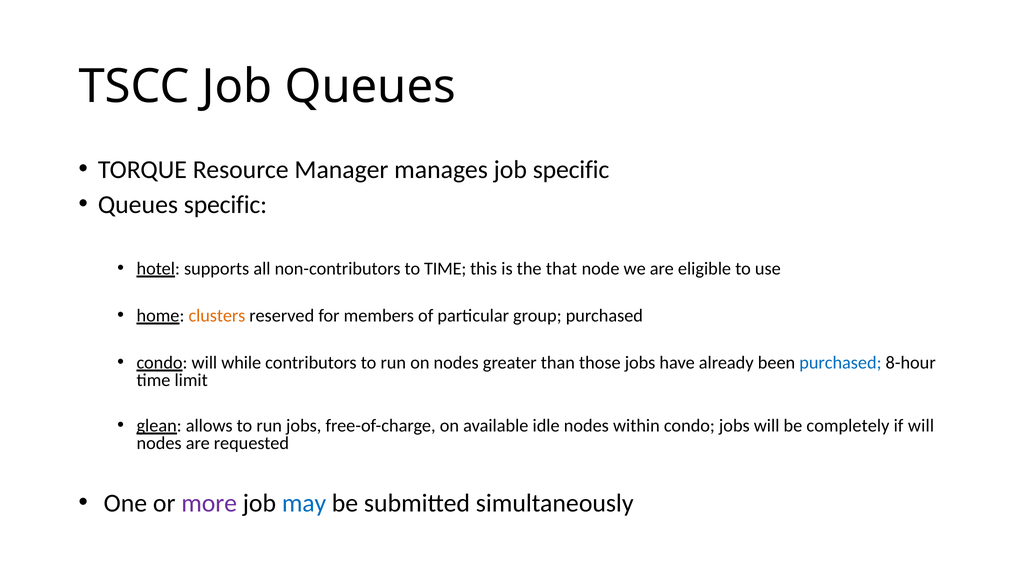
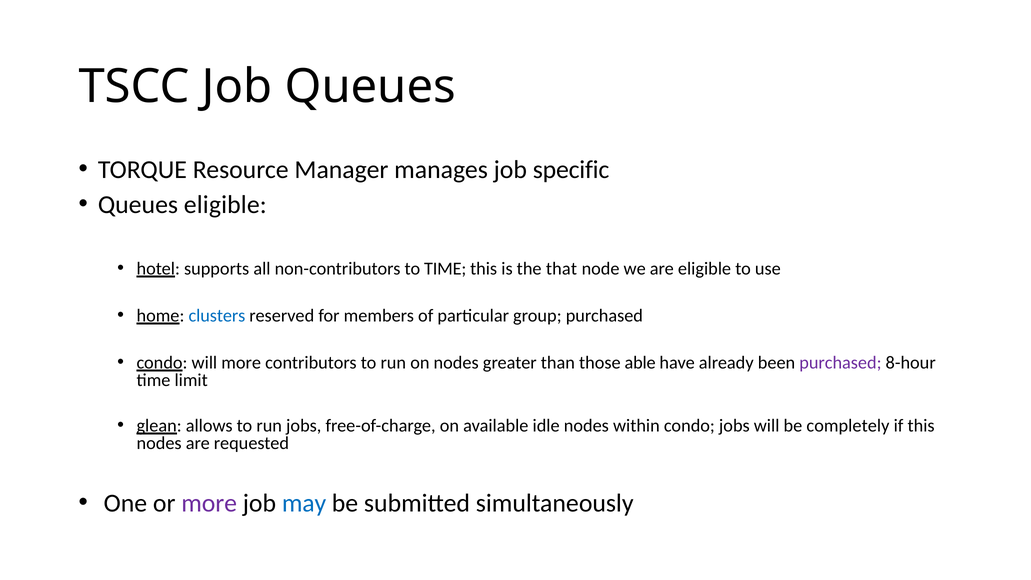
Queues specific: specific -> eligible
clusters colour: orange -> blue
will while: while -> more
those jobs: jobs -> able
purchased at (840, 363) colour: blue -> purple
if will: will -> this
